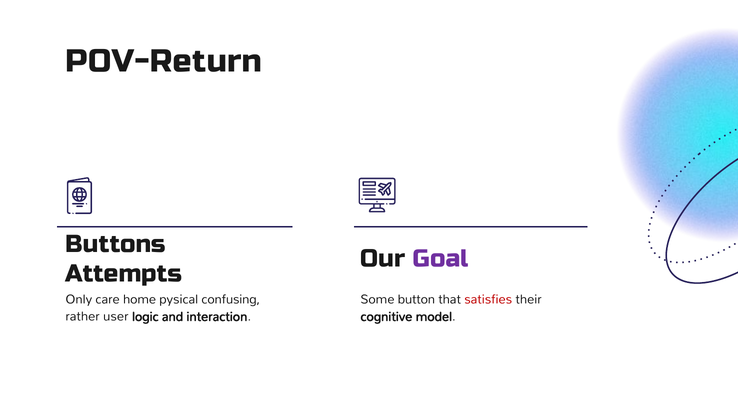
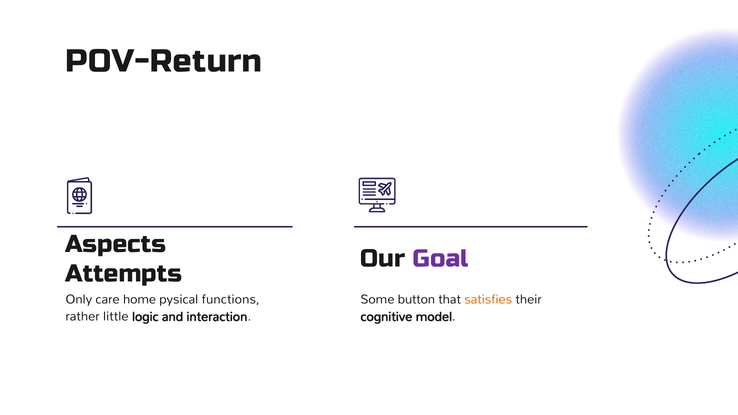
Buttons: Buttons -> Aspects
confusing: confusing -> functions
satisfies colour: red -> orange
user: user -> little
